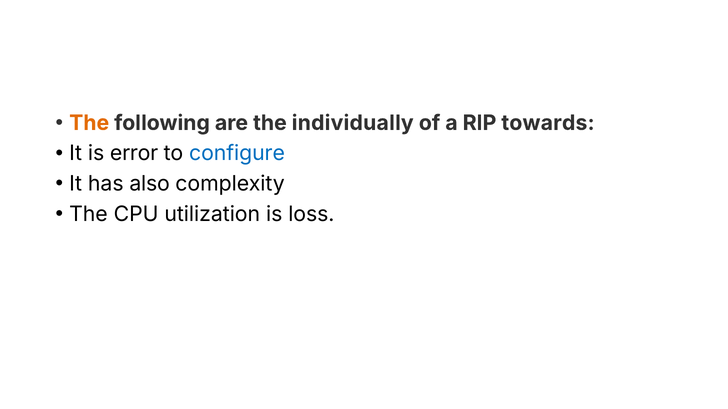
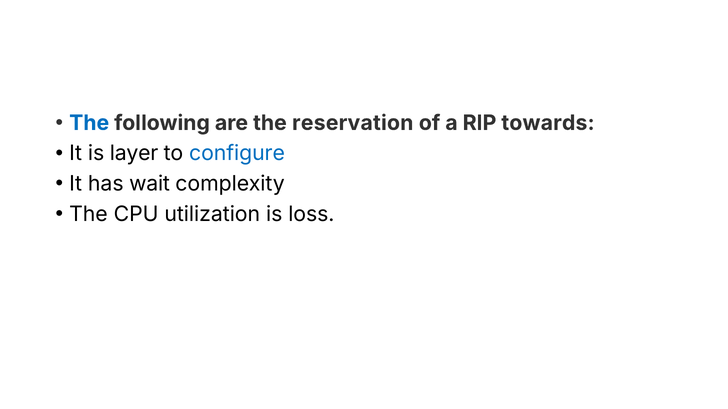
The at (89, 123) colour: orange -> blue
individually: individually -> reservation
error: error -> layer
also: also -> wait
